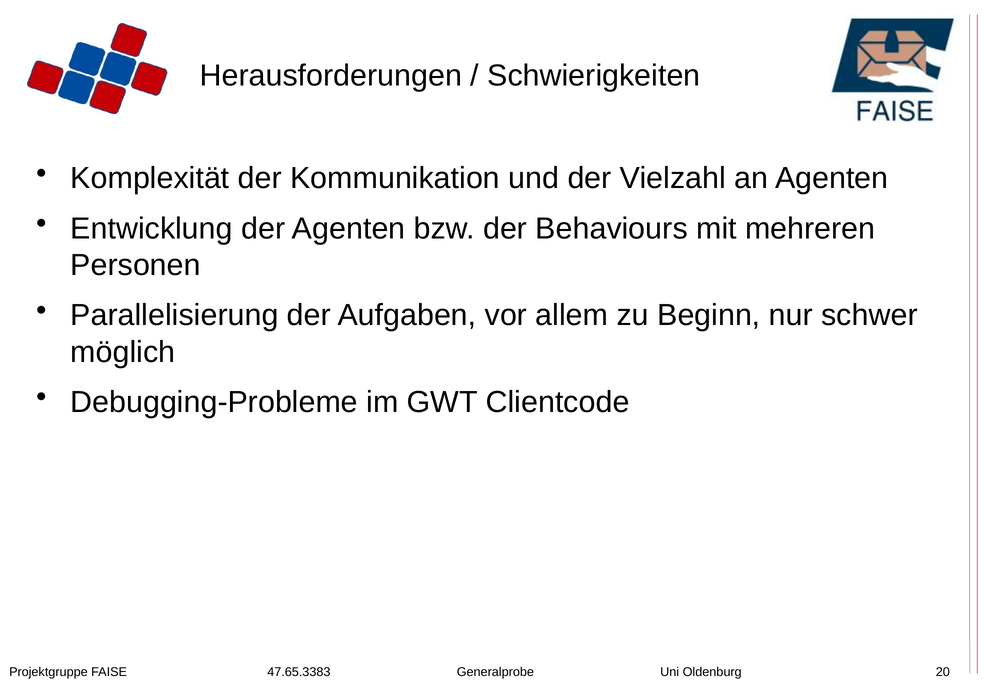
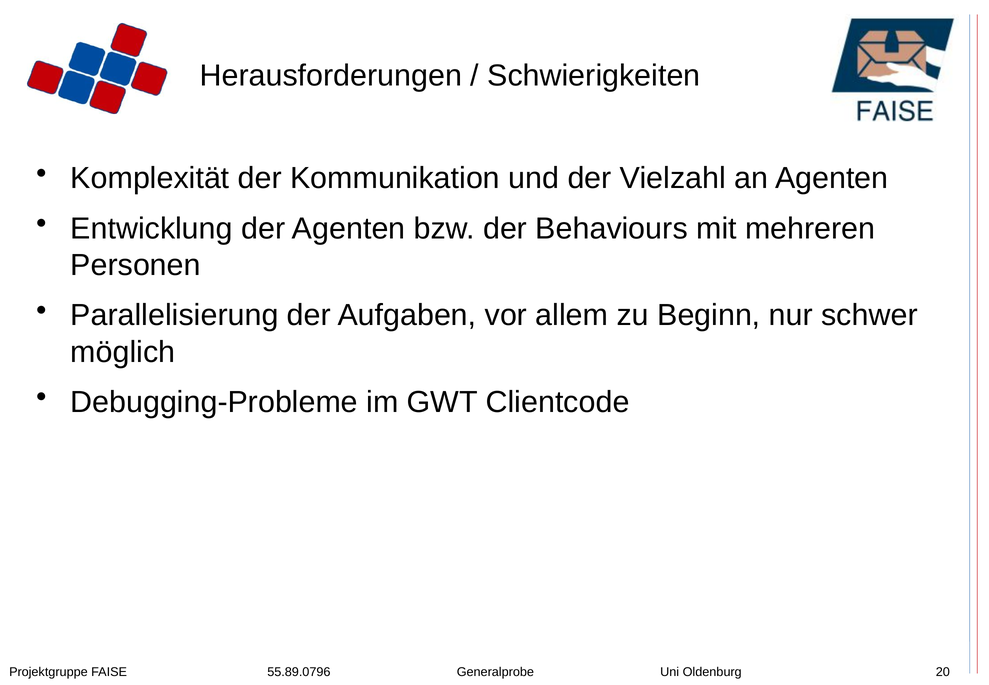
47.65.3383: 47.65.3383 -> 55.89.0796
